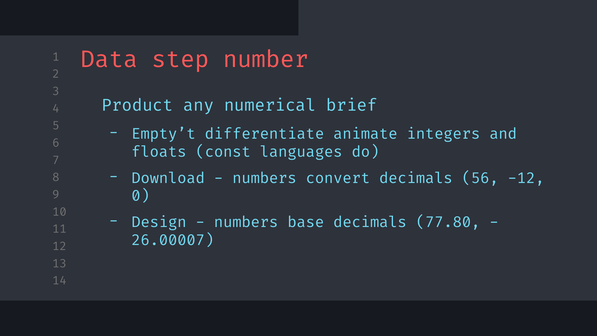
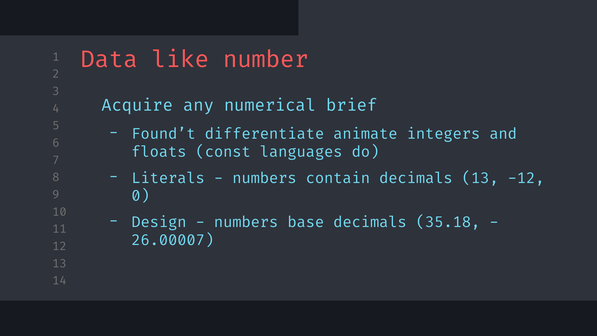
step: step -> like
Product: Product -> Acquire
Empty’t: Empty’t -> Found’t
Download: Download -> Literals
convert: convert -> contain
decimals 56: 56 -> 13
77.80: 77.80 -> 35.18
